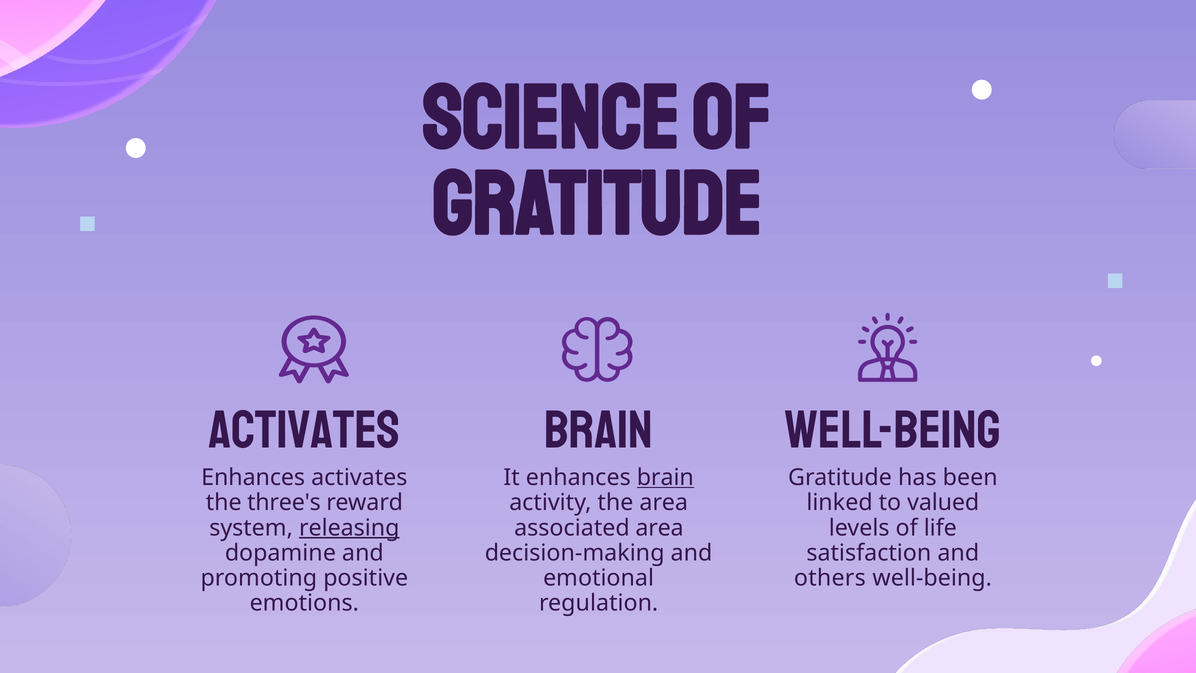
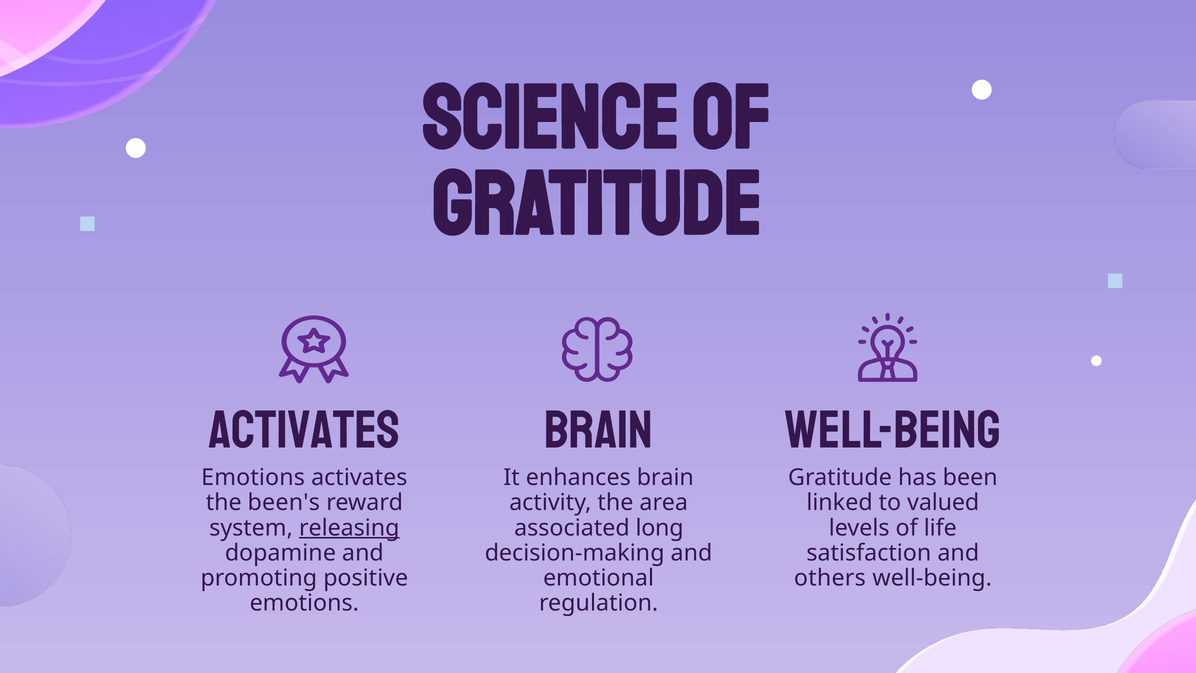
Enhances at (253, 477): Enhances -> Emotions
brain at (665, 477) underline: present -> none
three's: three's -> been's
associated area: area -> long
